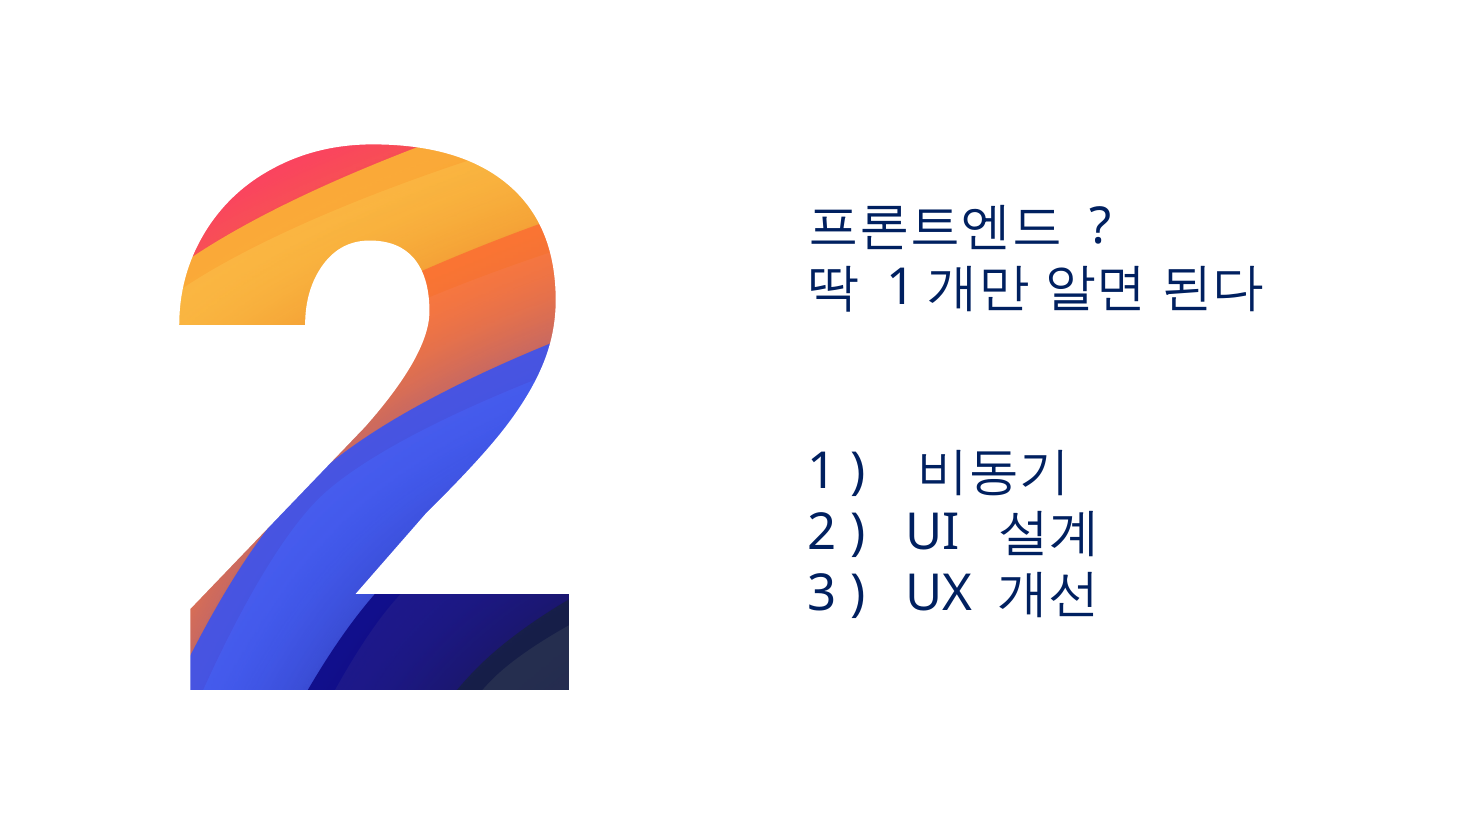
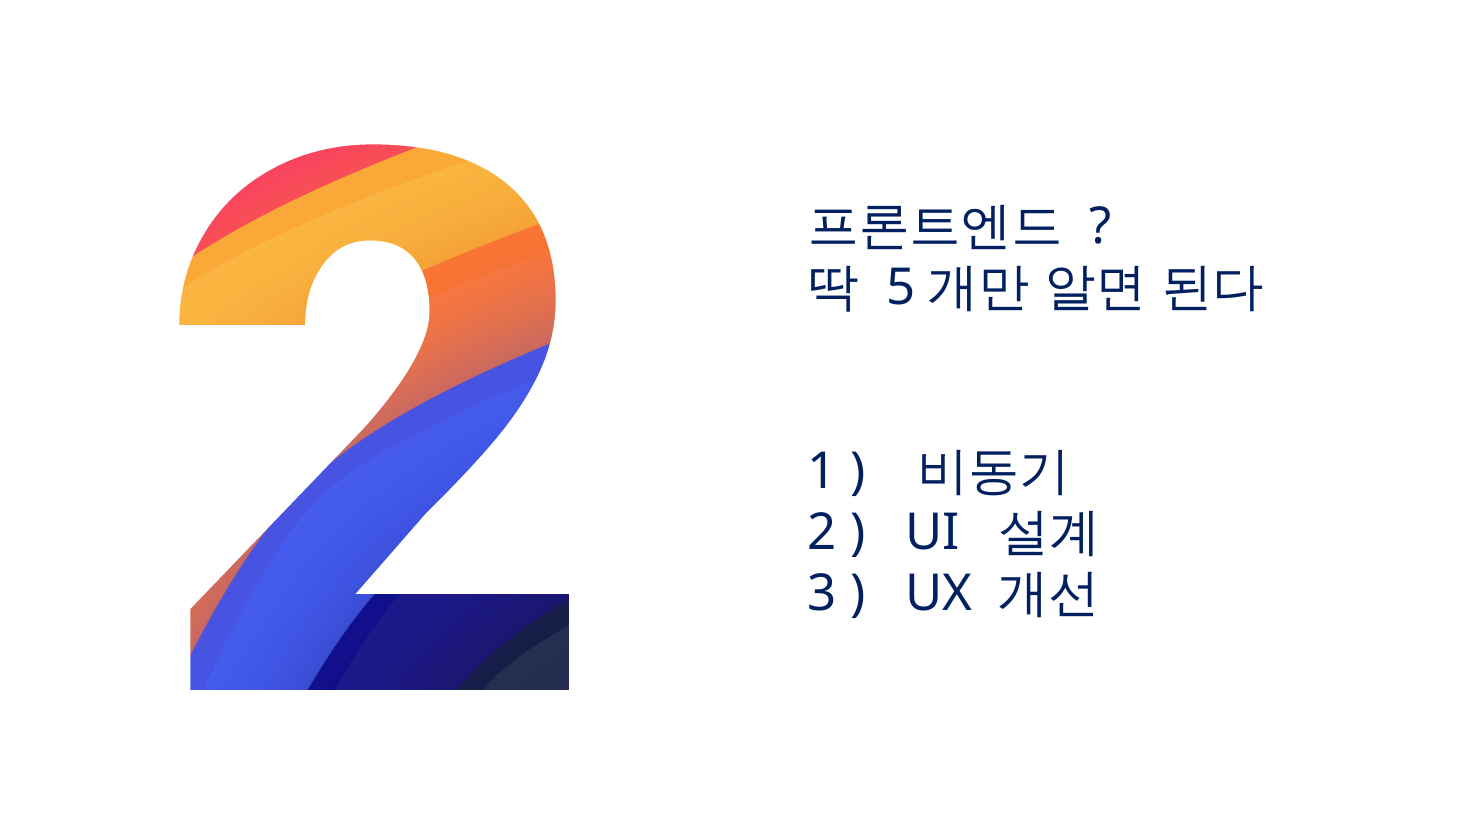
1 at (901, 288): 1 -> 5
